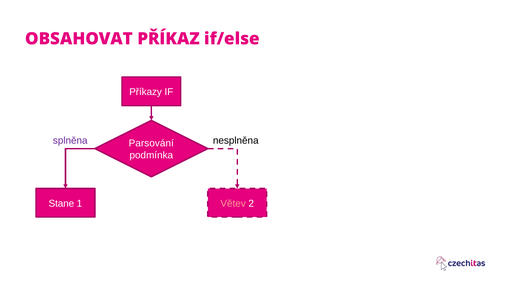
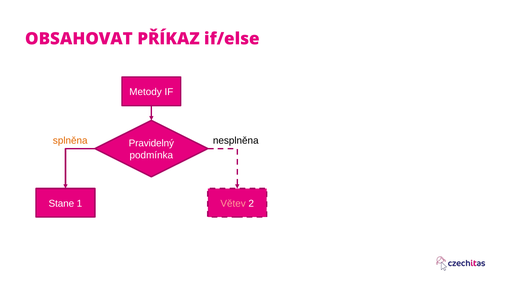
Příkazy: Příkazy -> Metody
splněna colour: purple -> orange
Parsování: Parsování -> Pravidelný
